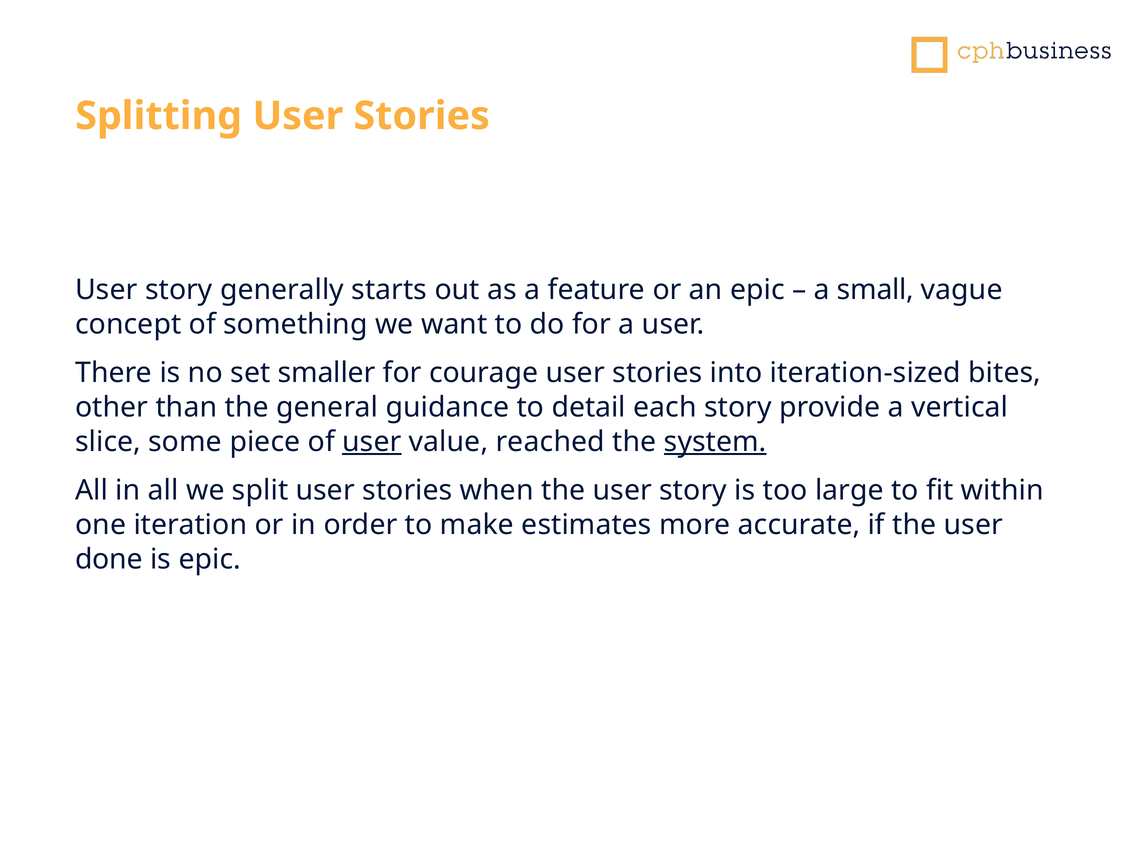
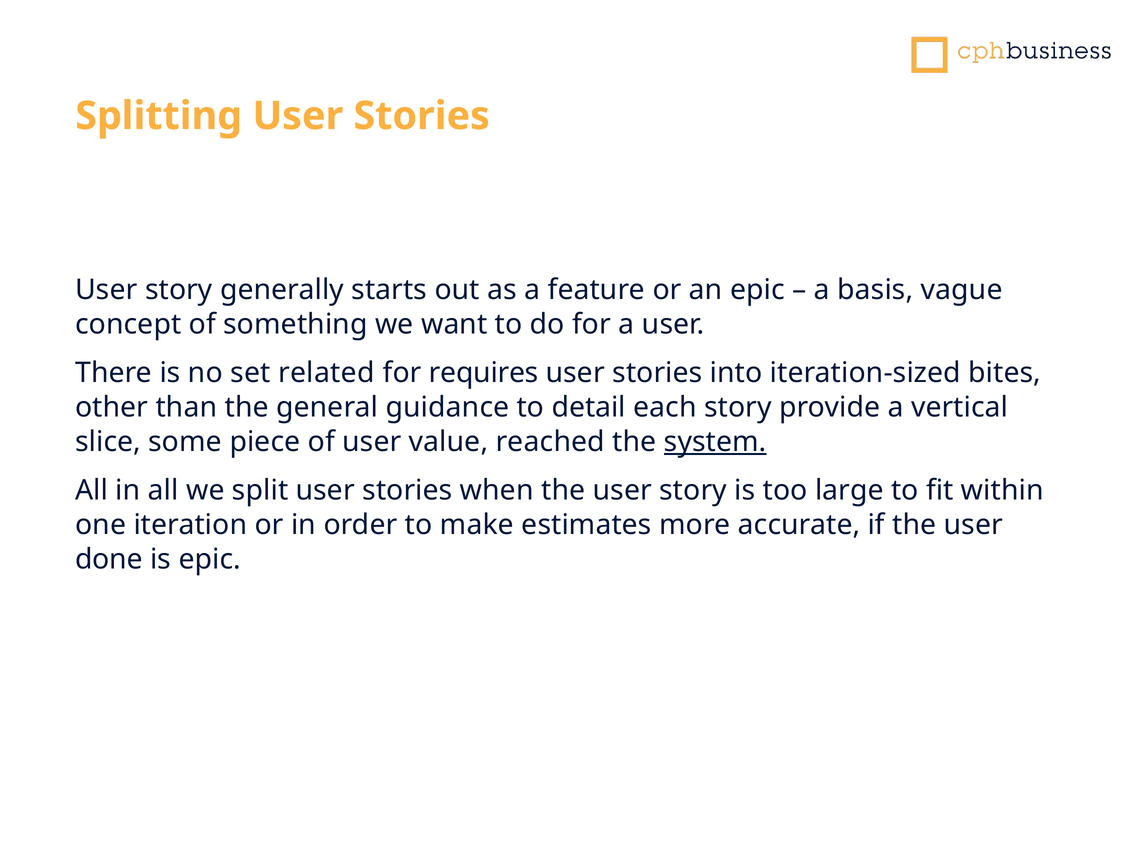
small: small -> basis
smaller: smaller -> related
courage: courage -> requires
user at (372, 442) underline: present -> none
